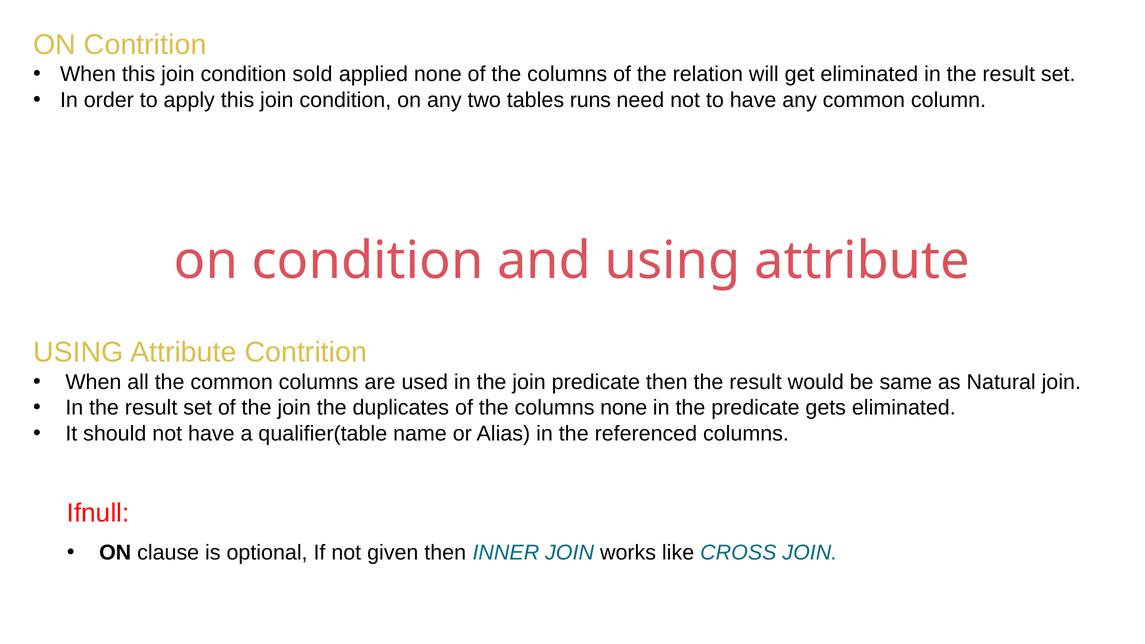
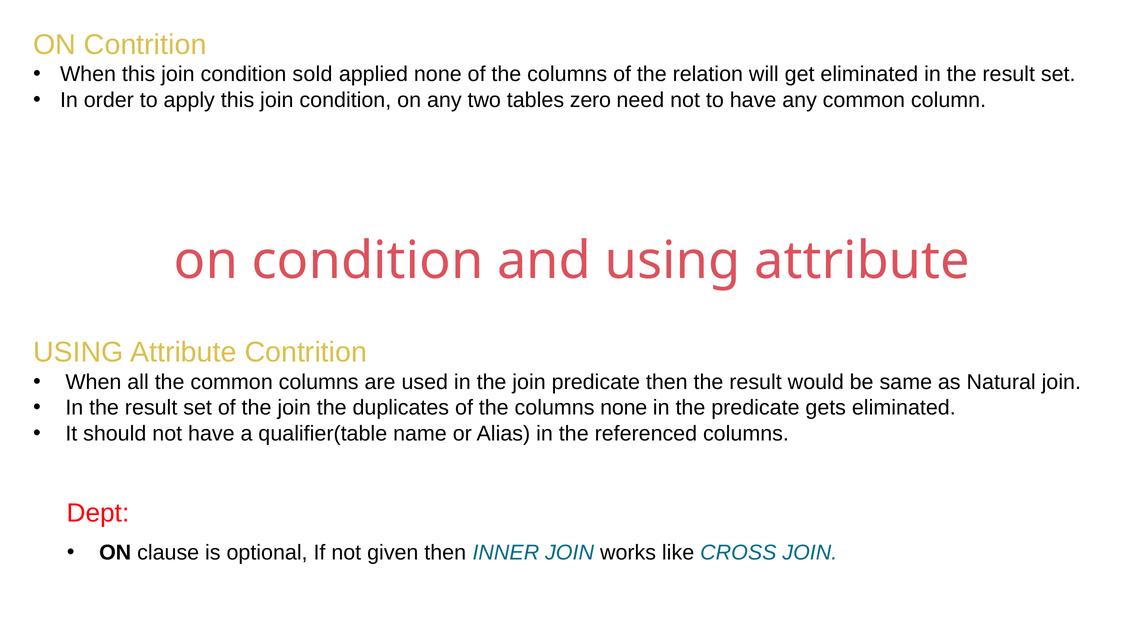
runs: runs -> zero
Ifnull: Ifnull -> Dept
